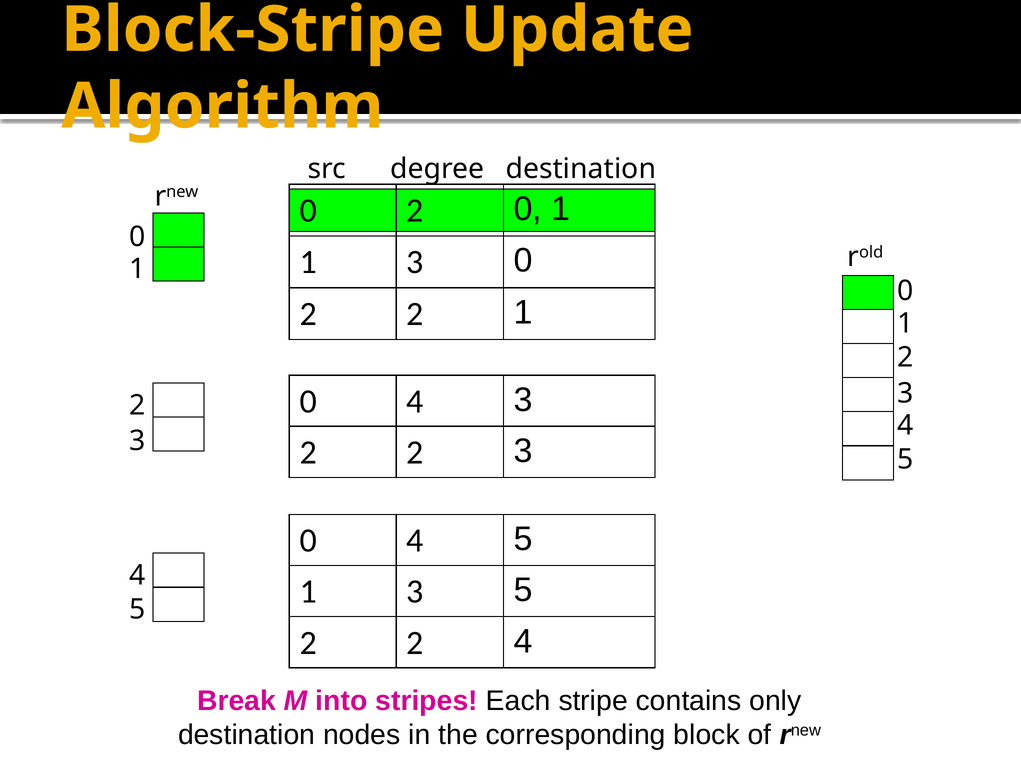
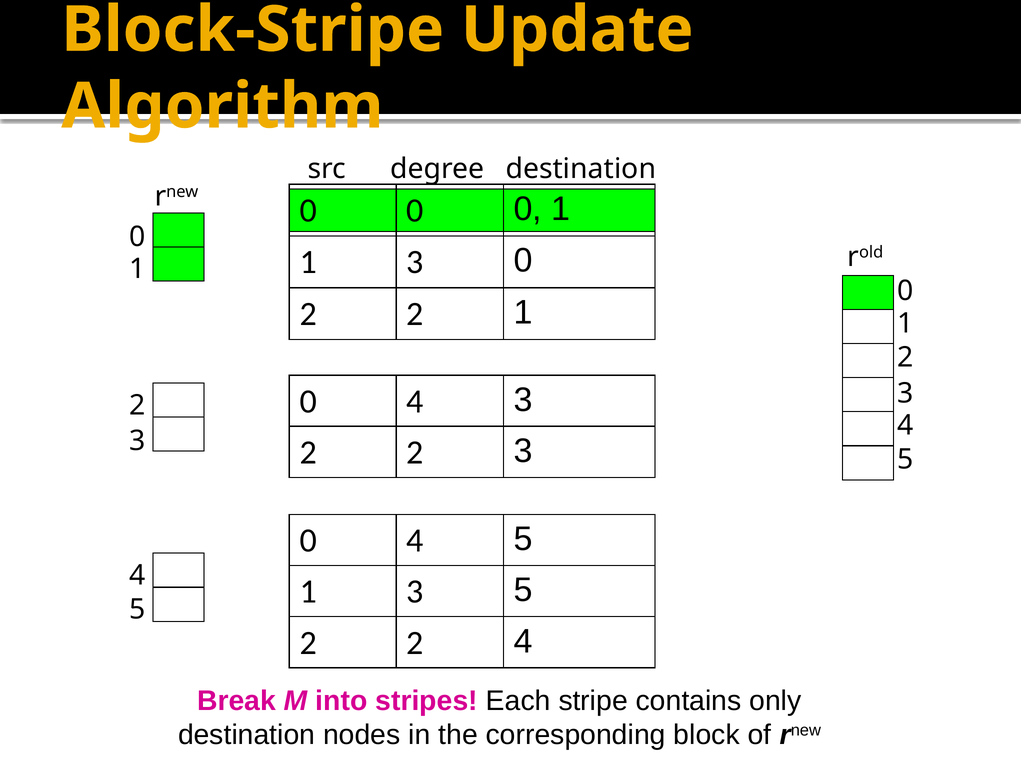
2 at (415, 210): 2 -> 0
